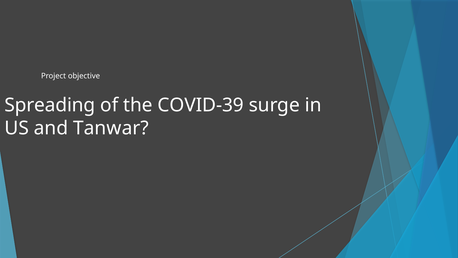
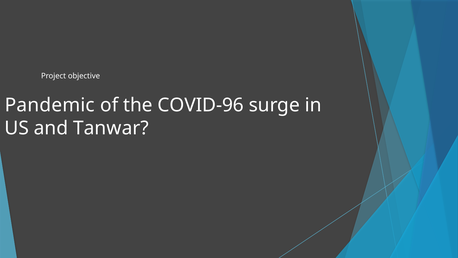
Spreading: Spreading -> Pandemic
COVID-39: COVID-39 -> COVID-96
